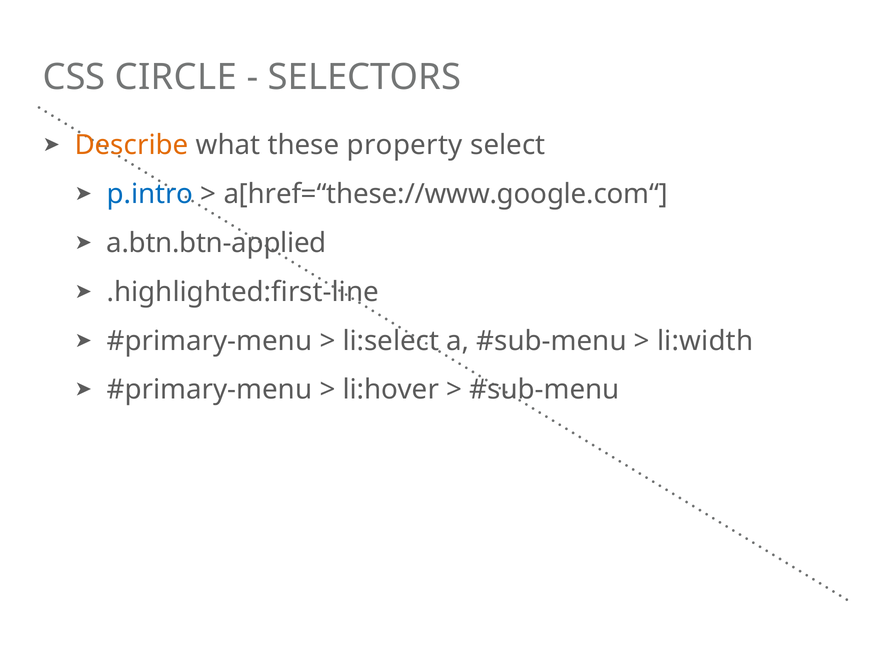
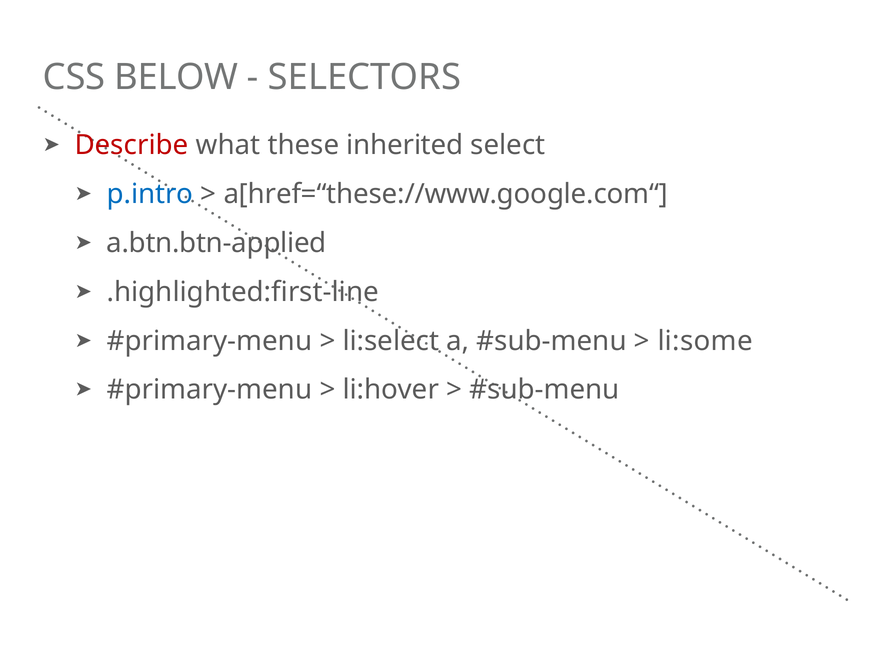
CIRCLE: CIRCLE -> BELOW
Describe colour: orange -> red
property: property -> inherited
li:width: li:width -> li:some
